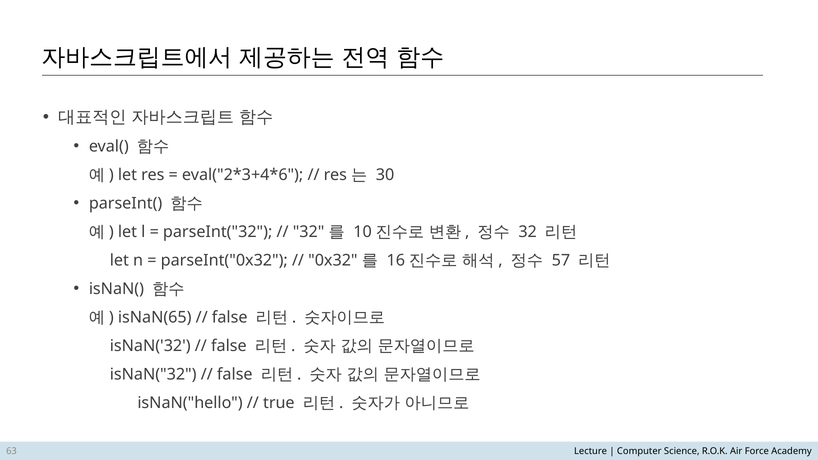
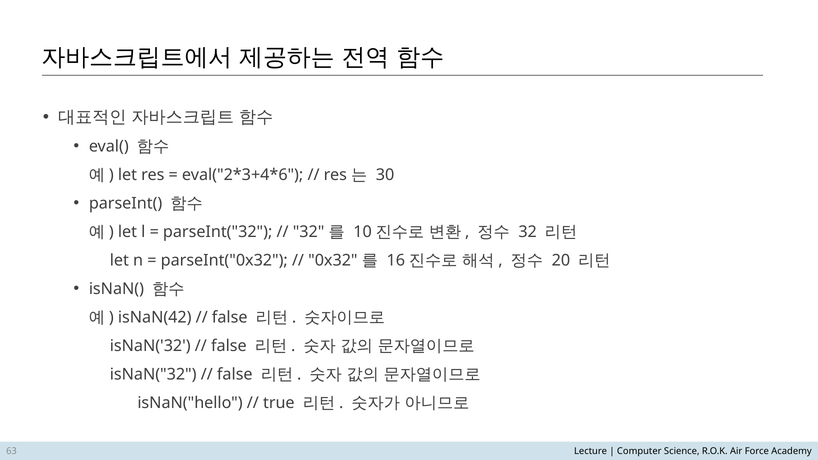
57: 57 -> 20
isNaN(65: isNaN(65 -> isNaN(42
